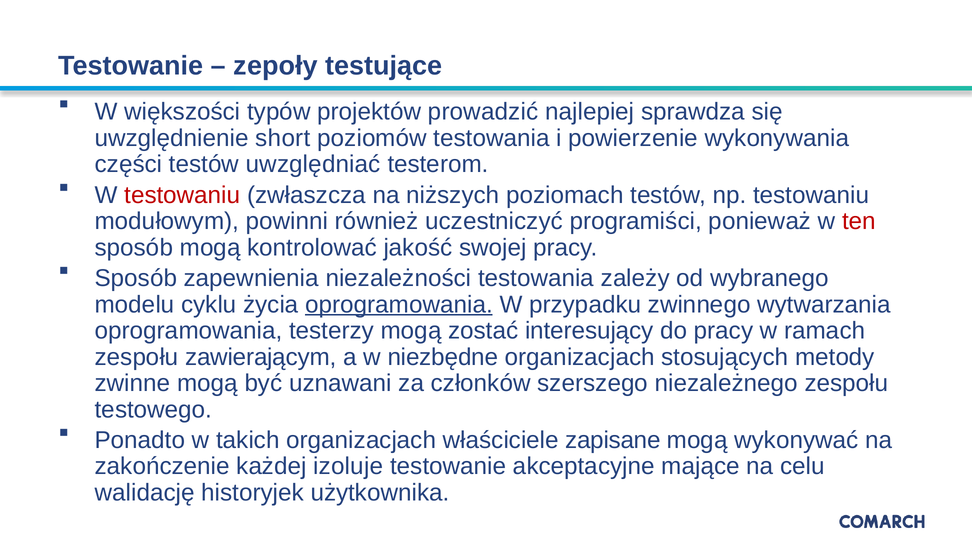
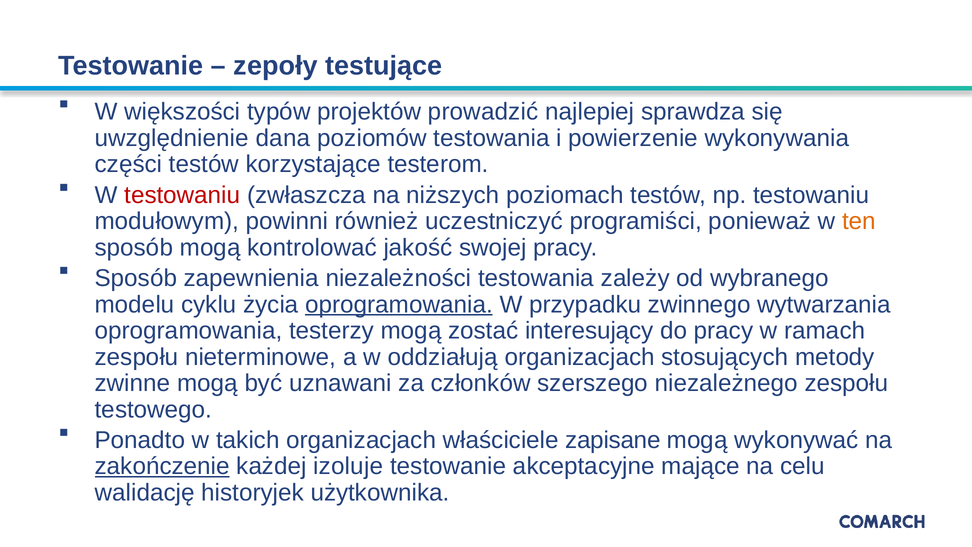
short: short -> dana
uwzględniać: uwzględniać -> korzystające
ten colour: red -> orange
zawierającym: zawierającym -> nieterminowe
niezbędne: niezbędne -> oddziałują
zakończenie underline: none -> present
